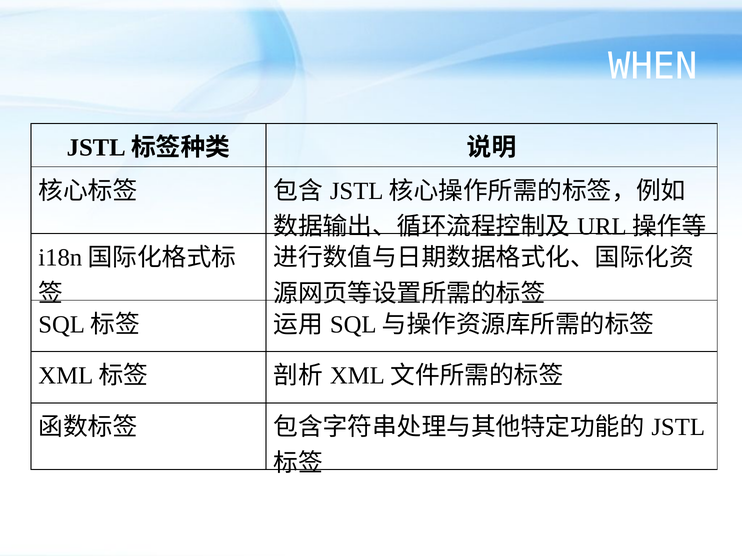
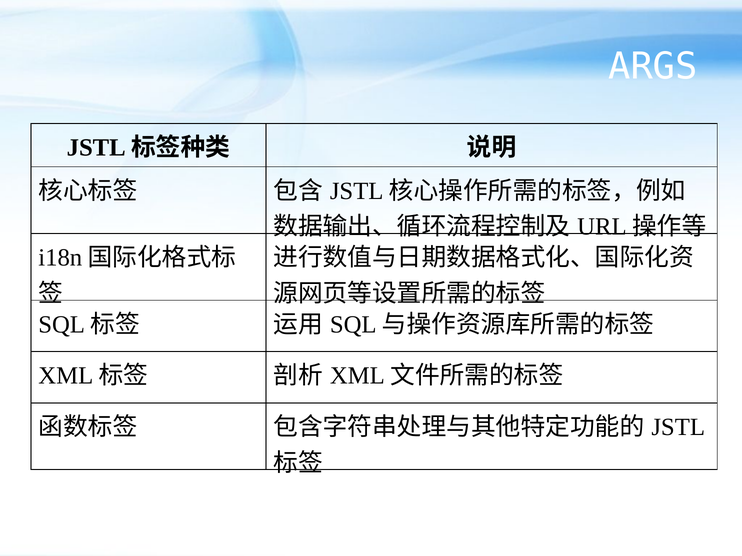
WHEN: WHEN -> ARGS
